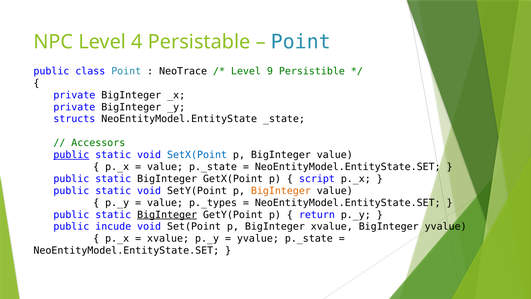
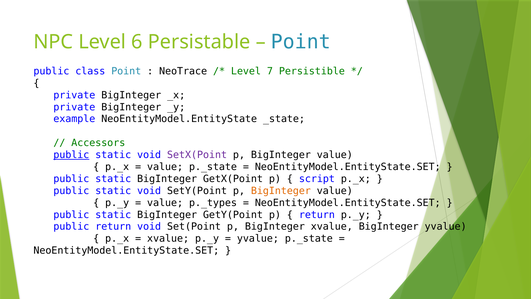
4: 4 -> 6
9: 9 -> 7
structs: structs -> example
SetX(Point colour: blue -> purple
BigInteger at (167, 214) underline: present -> none
public incude: incude -> return
